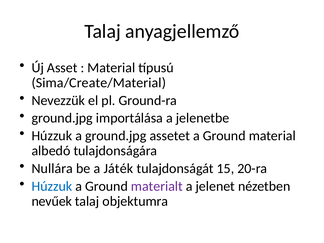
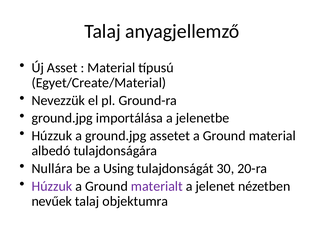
Sima/Create/Material: Sima/Create/Material -> Egyet/Create/Material
Játék: Játék -> Using
15: 15 -> 30
Húzzuk at (52, 186) colour: blue -> purple
